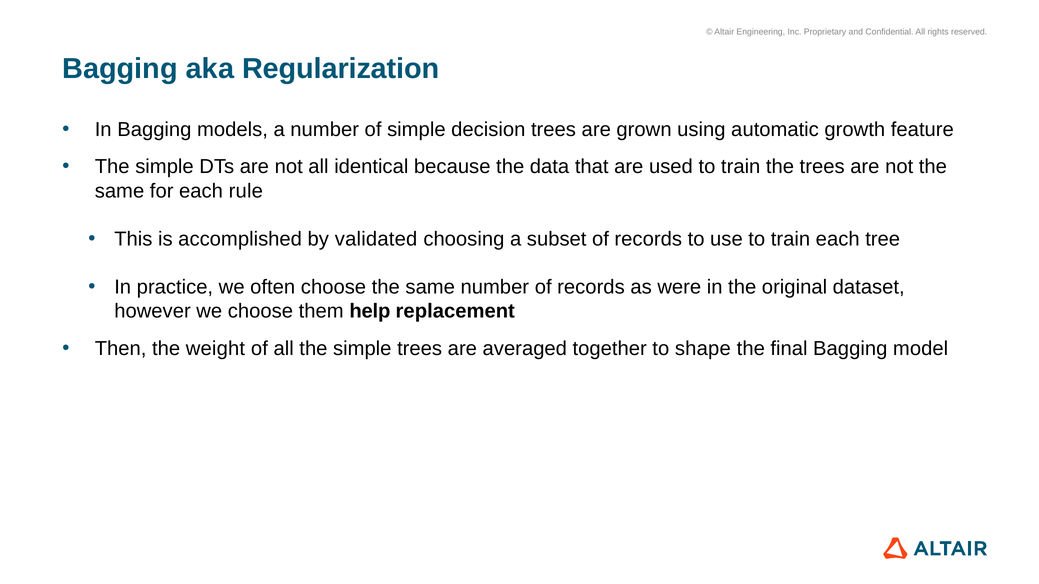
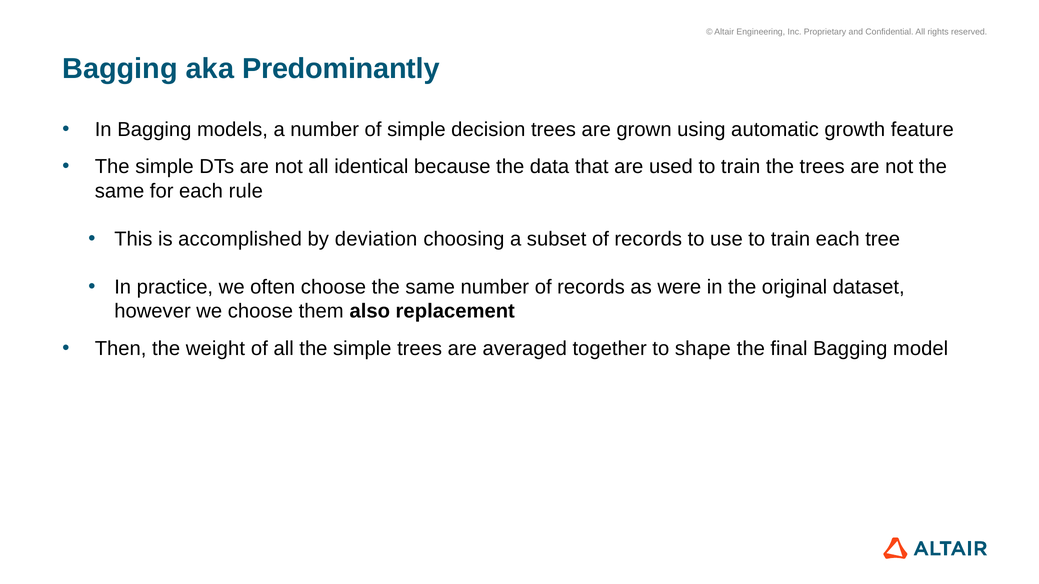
Regularization: Regularization -> Predominantly
validated: validated -> deviation
help: help -> also
